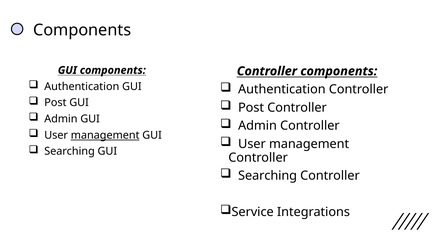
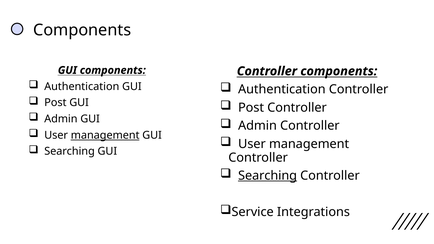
Searching at (268, 176) underline: none -> present
